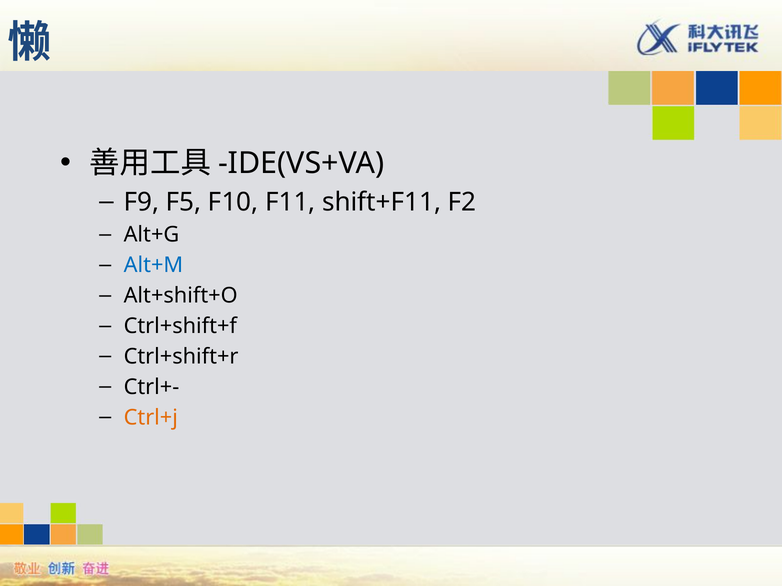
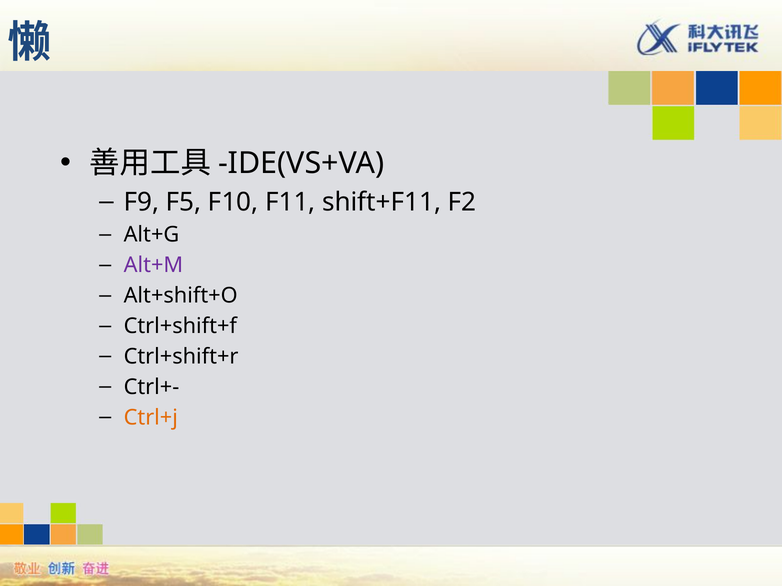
Alt+M colour: blue -> purple
